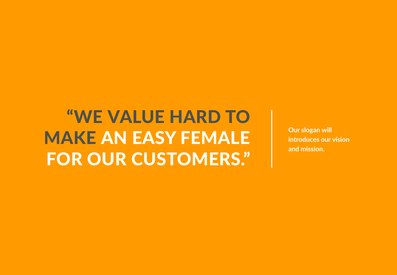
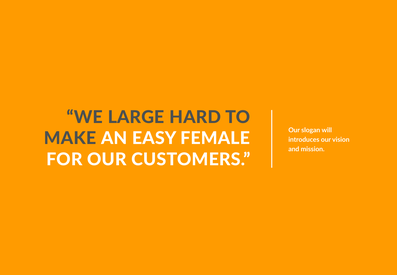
VALUE: VALUE -> LARGE
